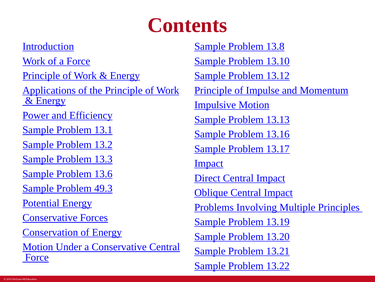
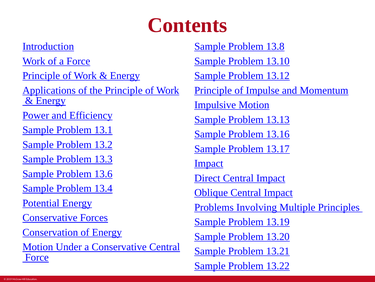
49.3: 49.3 -> 13.4
